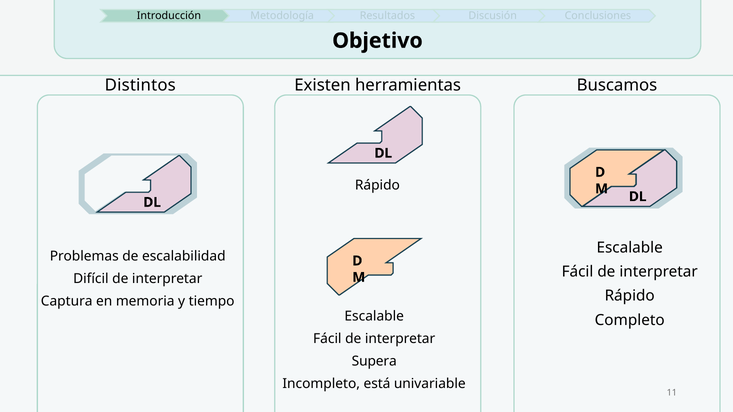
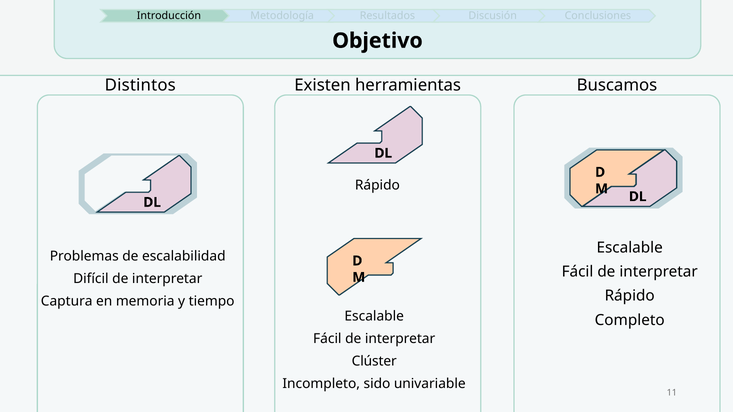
Supera: Supera -> Clúster
está: está -> sido
